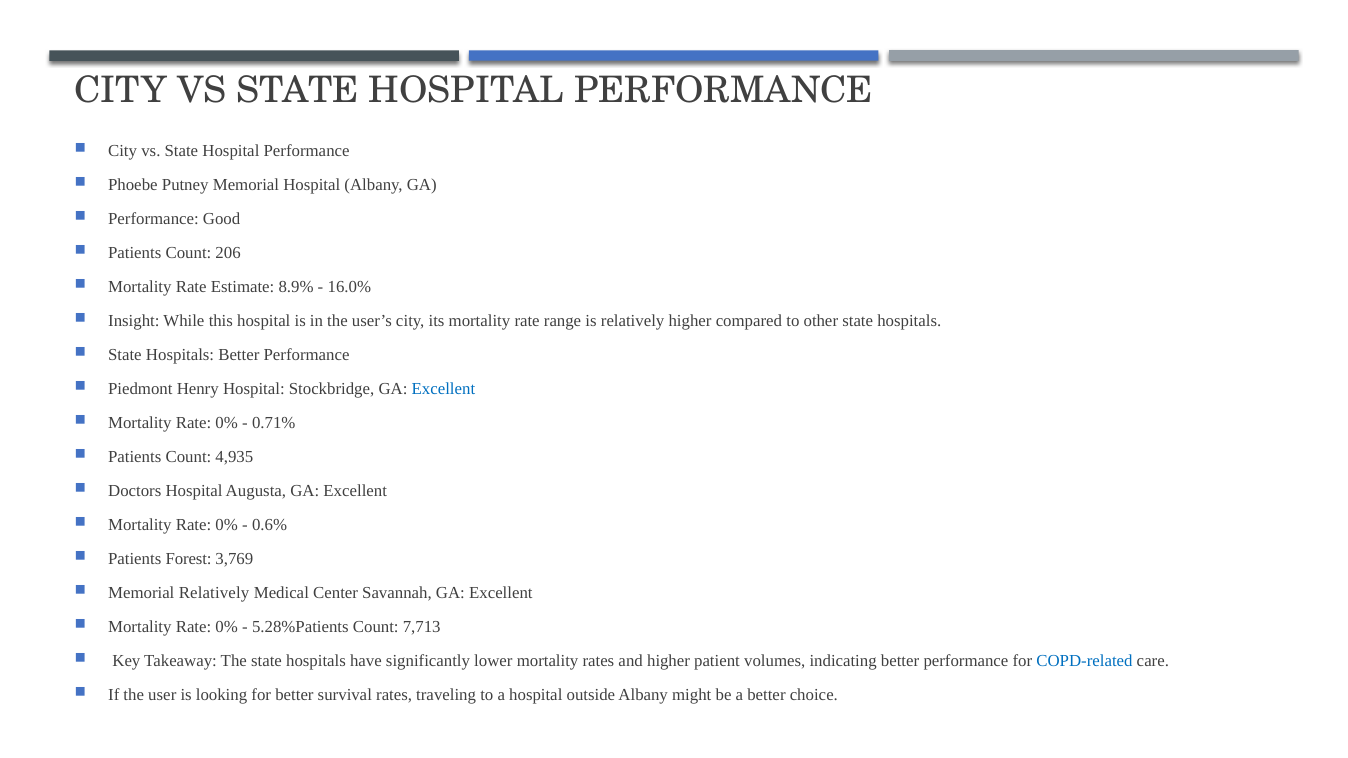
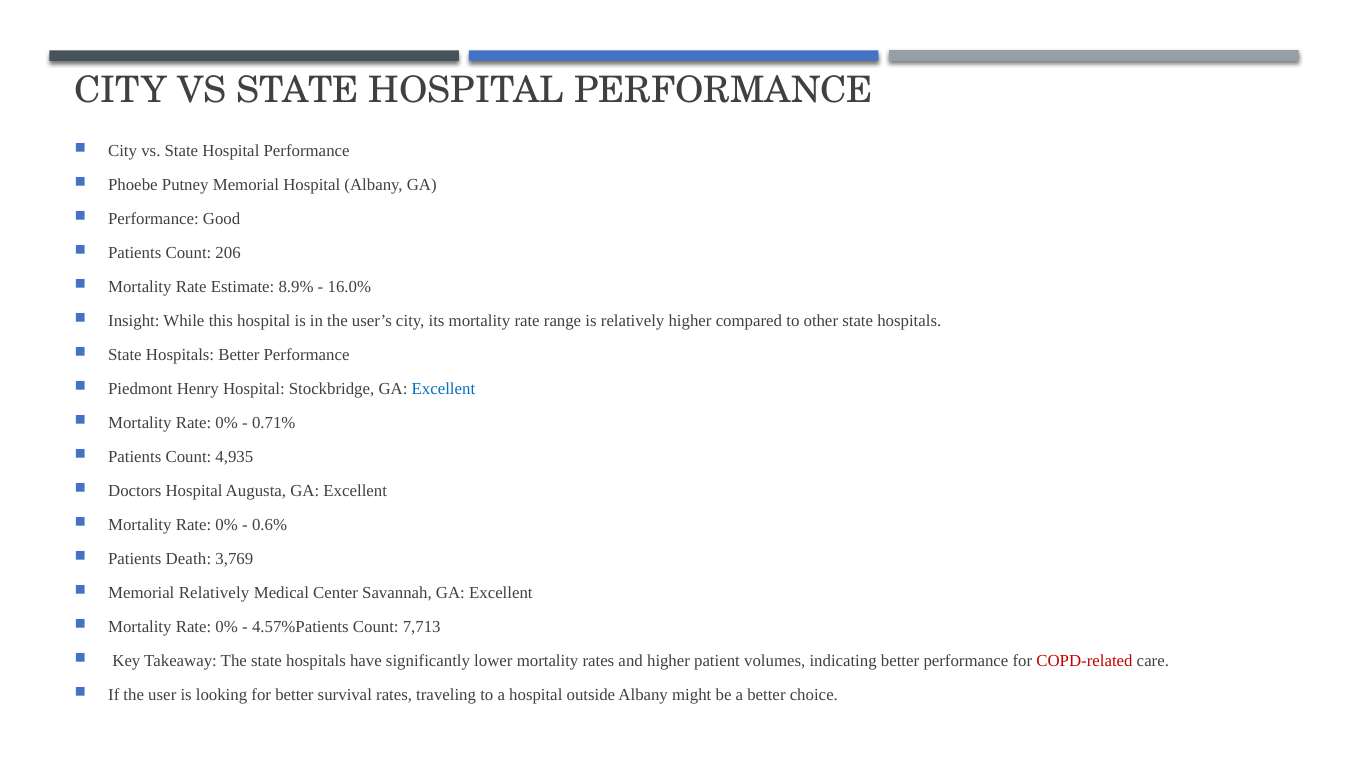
Forest: Forest -> Death
5.28%Patients: 5.28%Patients -> 4.57%Patients
COPD-related colour: blue -> red
